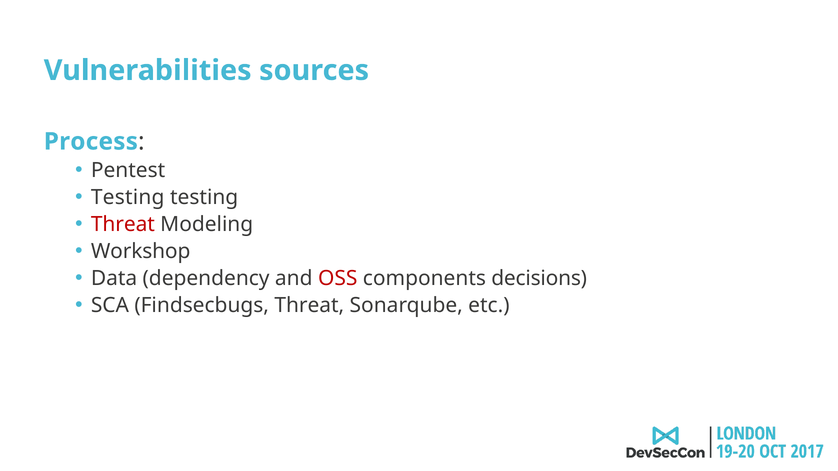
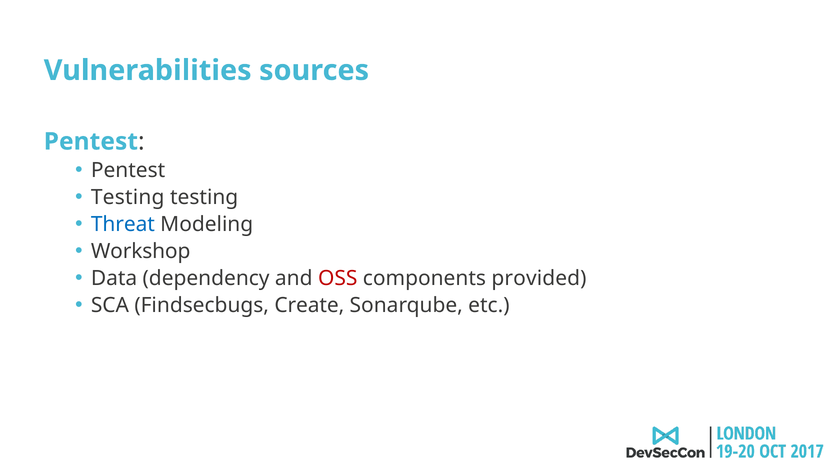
Process at (91, 142): Process -> Pentest
Threat at (123, 224) colour: red -> blue
decisions: decisions -> provided
Findsecbugs Threat: Threat -> Create
